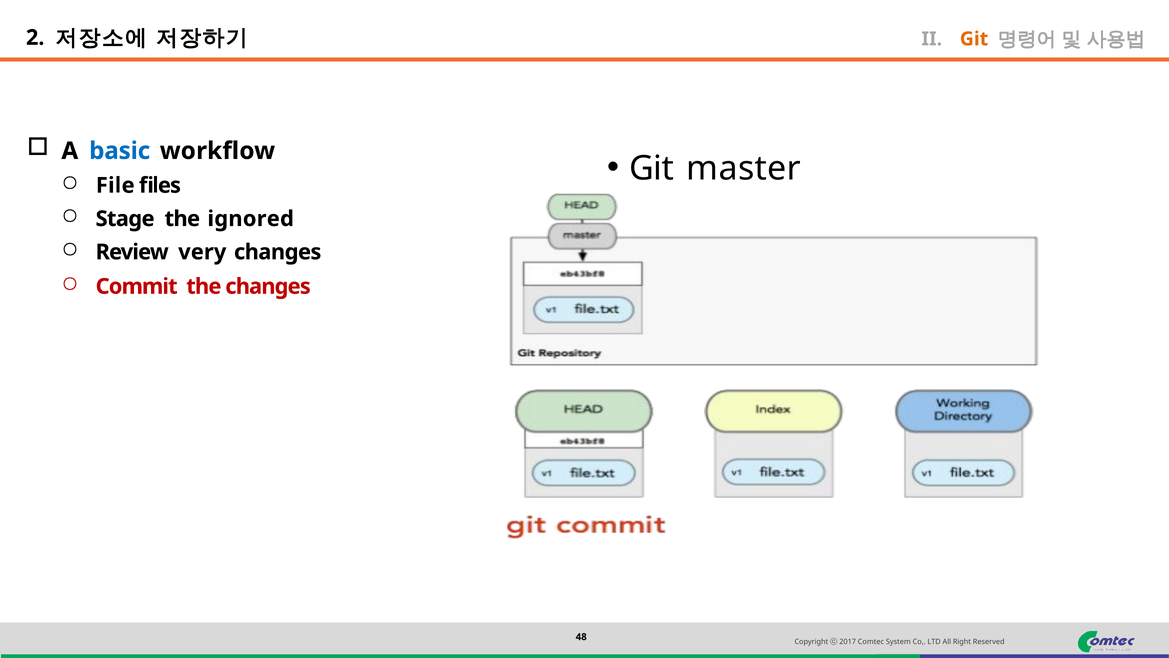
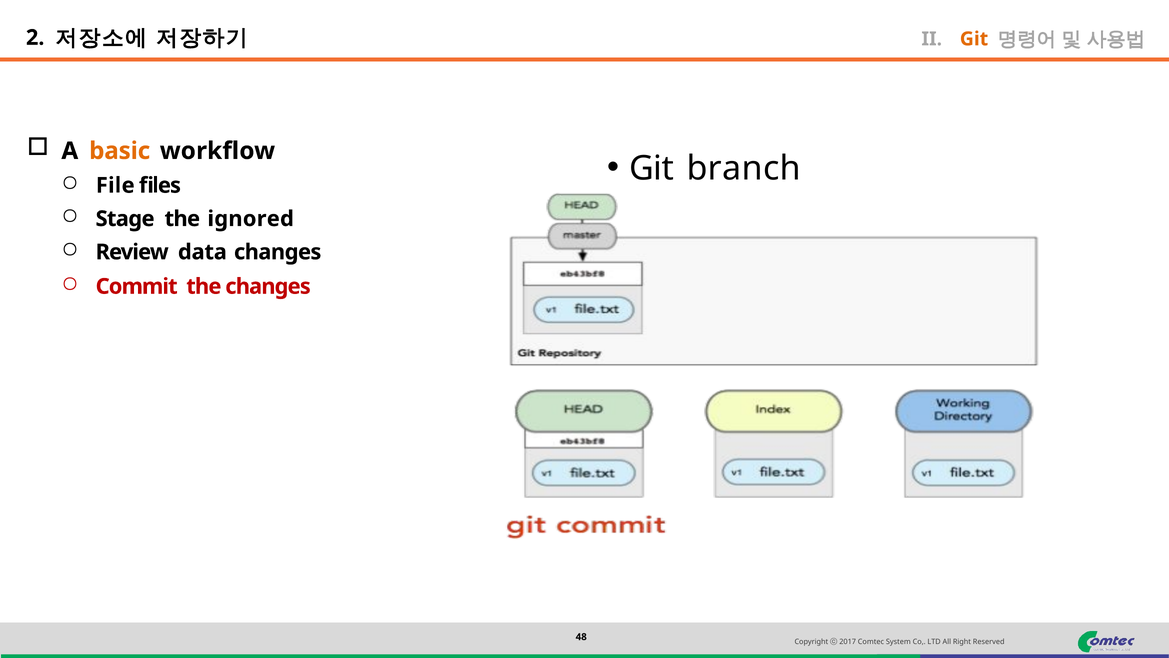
basic colour: blue -> orange
master: master -> branch
very: very -> data
